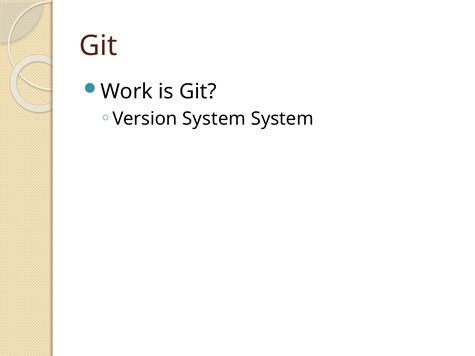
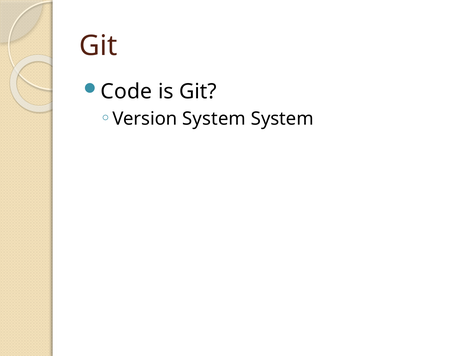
Work: Work -> Code
